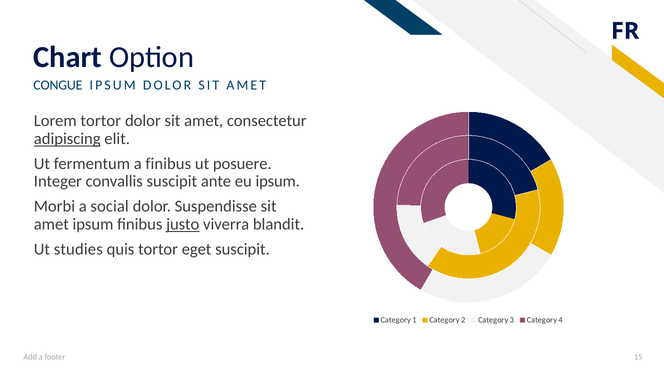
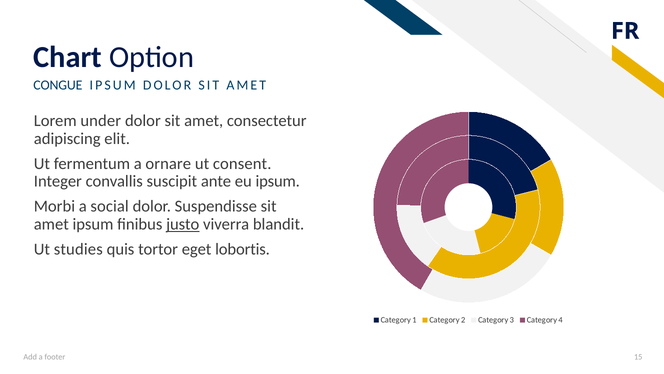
Lorem tortor: tortor -> under
adipiscing underline: present -> none
a finibus: finibus -> ornare
posuere: posuere -> consent
eget suscipit: suscipit -> lobortis
